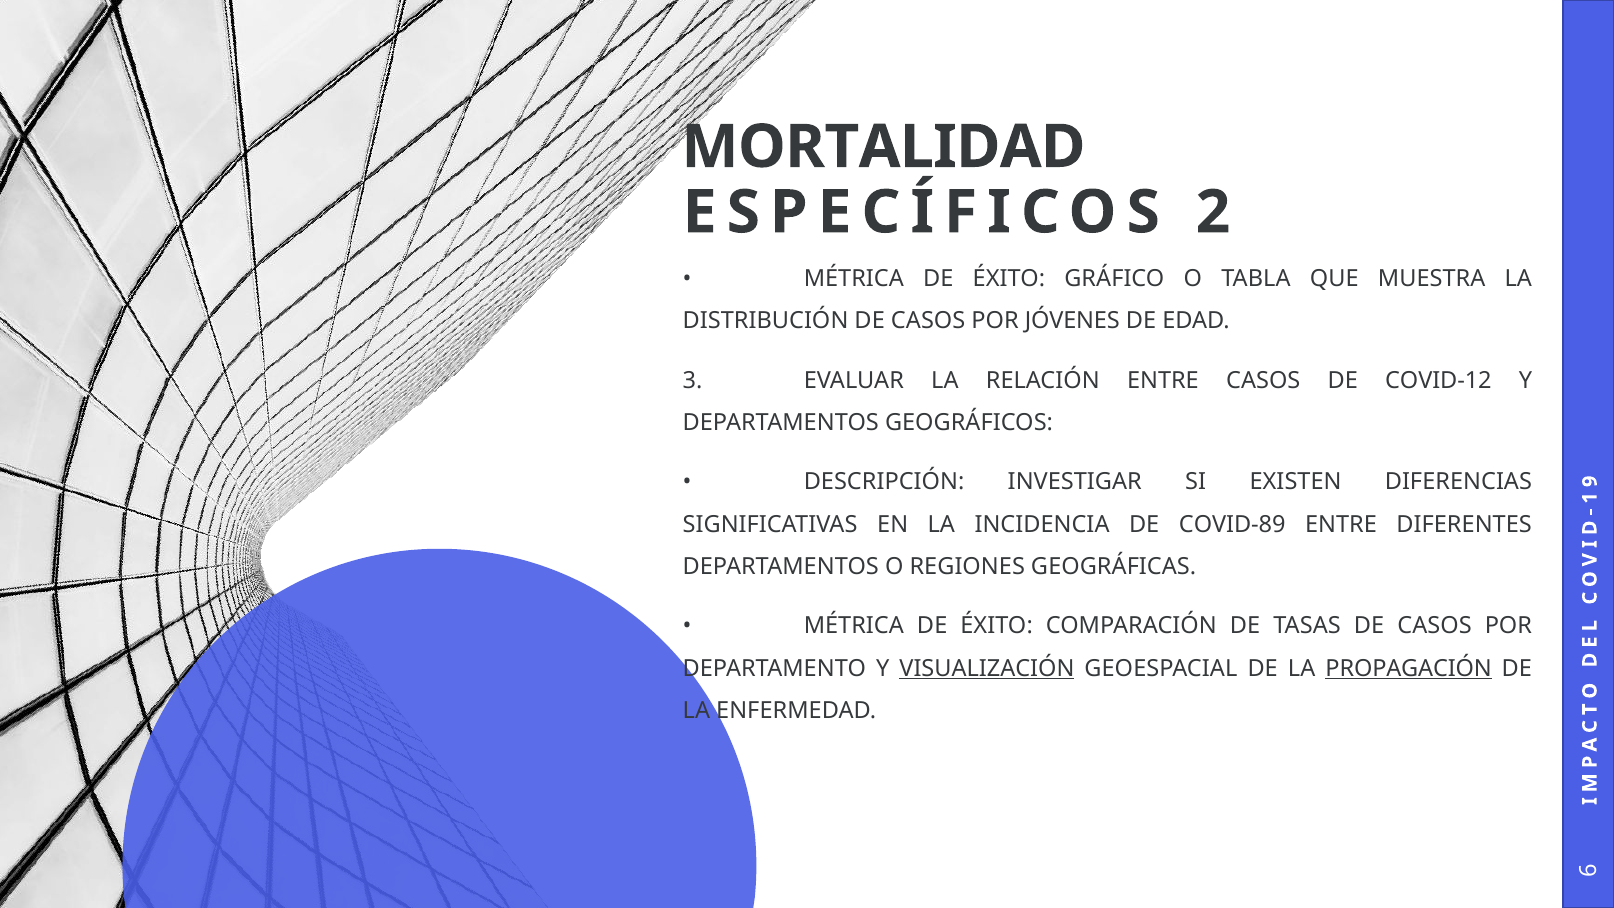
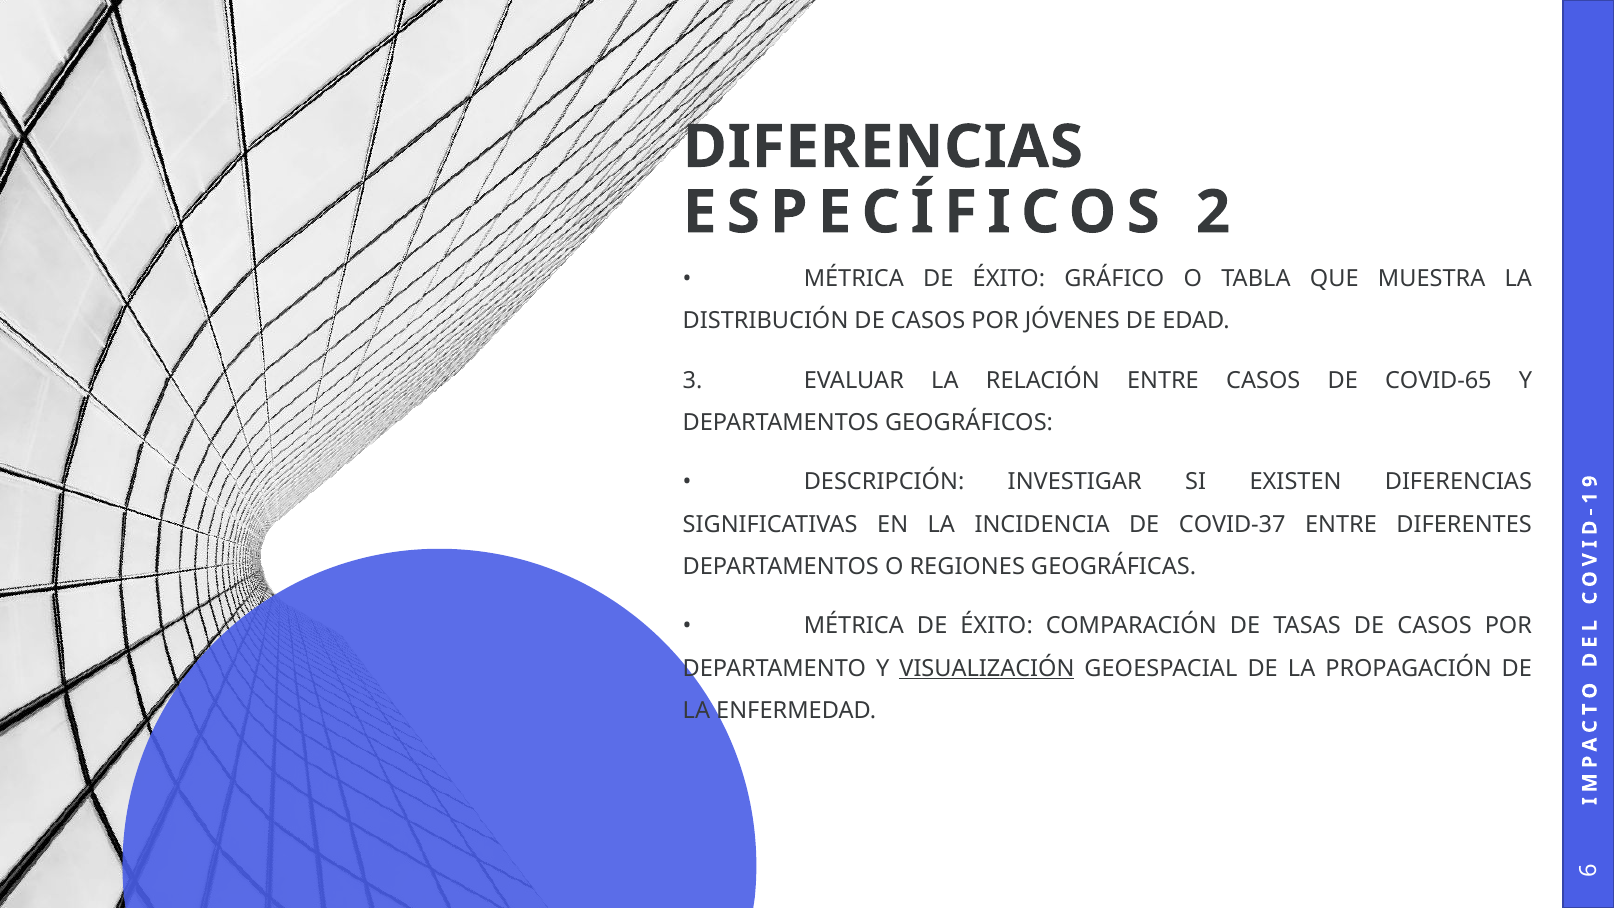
MORTALIDAD at (883, 147): MORTALIDAD -> DIFERENCIAS
COVID-12: COVID-12 -> COVID-65
COVID-89: COVID-89 -> COVID-37
PROPAGACIÓN underline: present -> none
